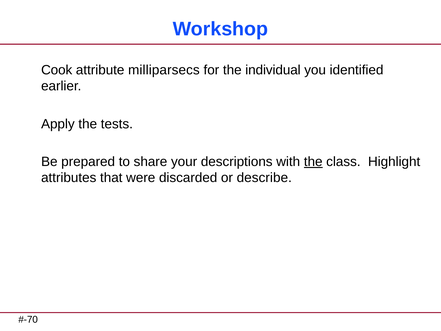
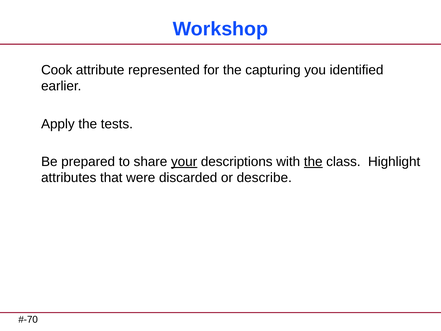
milliparsecs: milliparsecs -> represented
individual: individual -> capturing
your underline: none -> present
